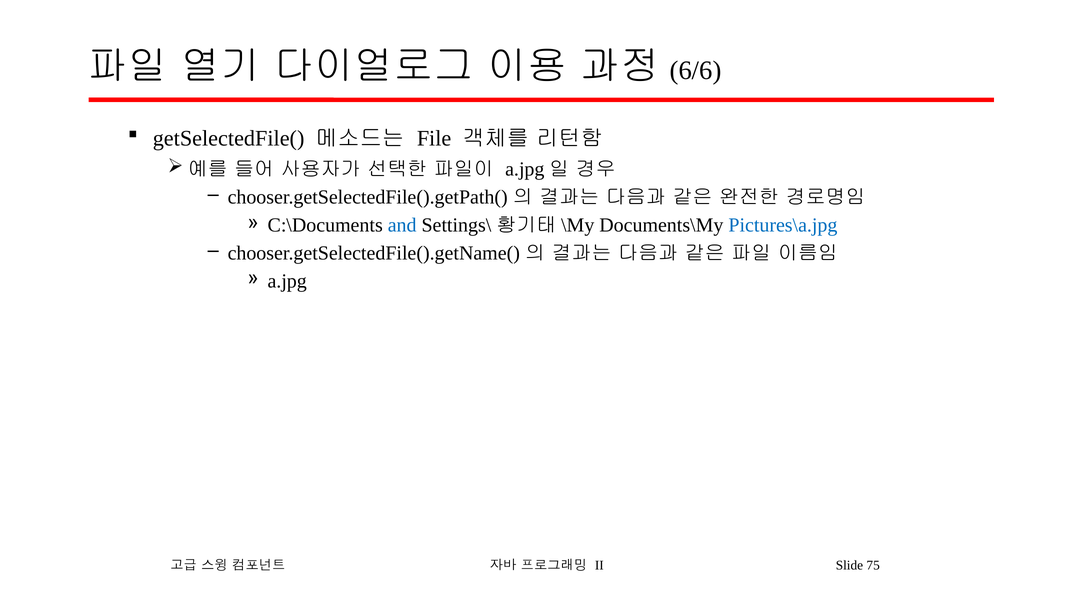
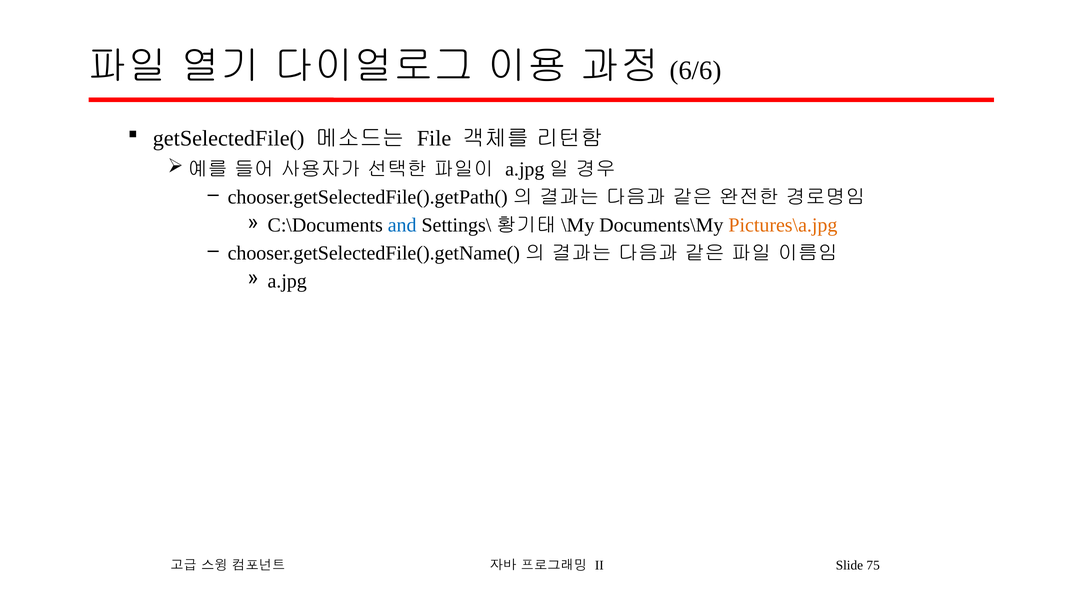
Pictures\a.jpg colour: blue -> orange
